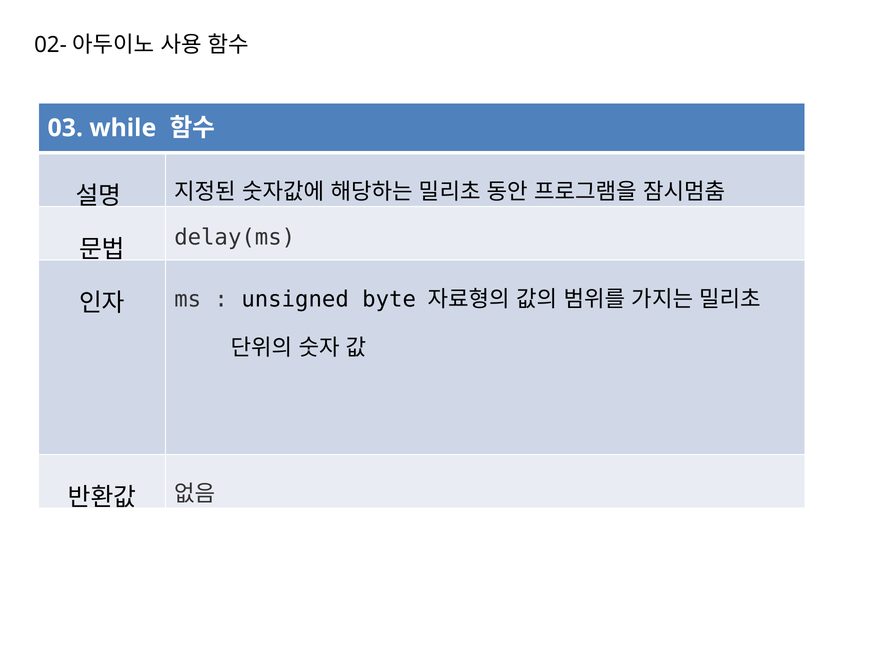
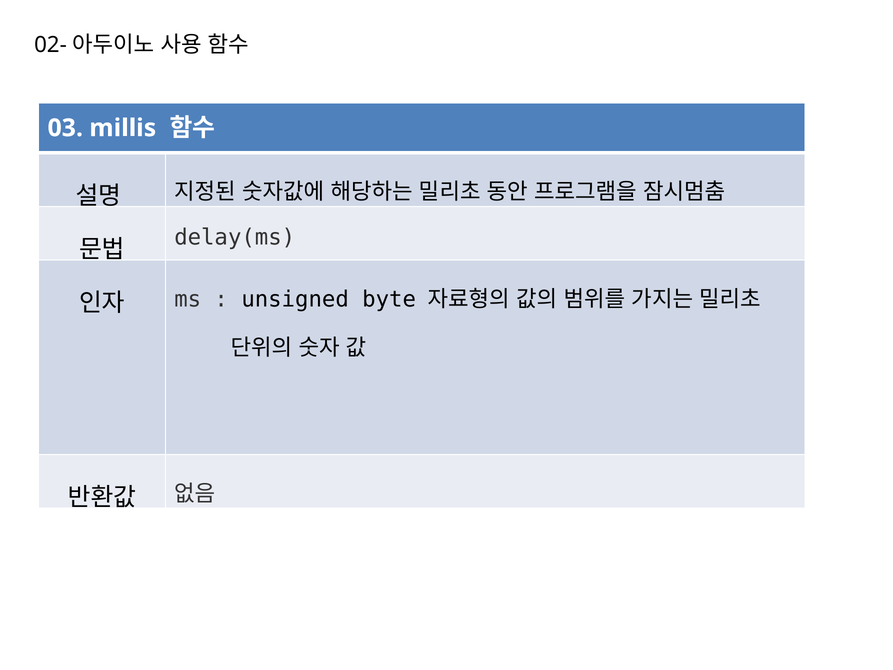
while: while -> millis
